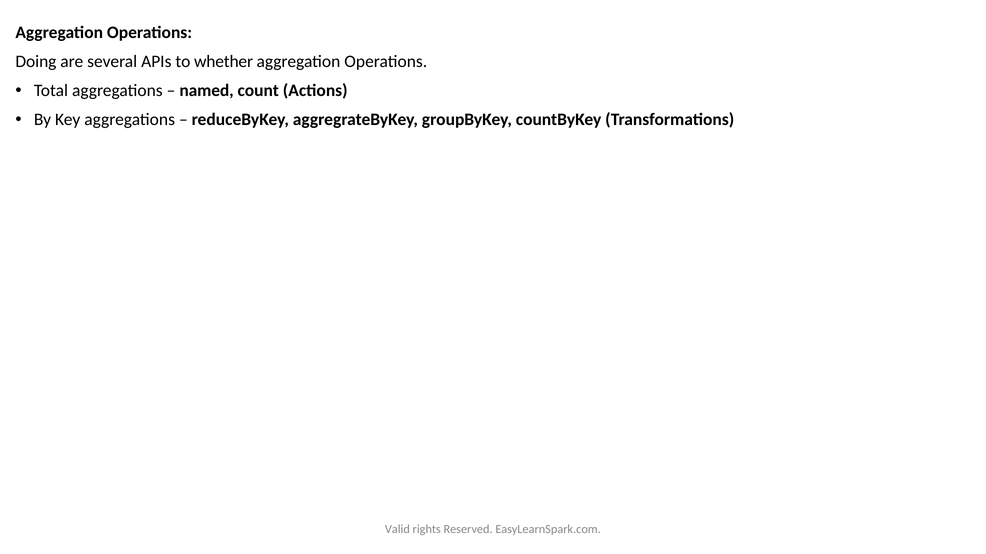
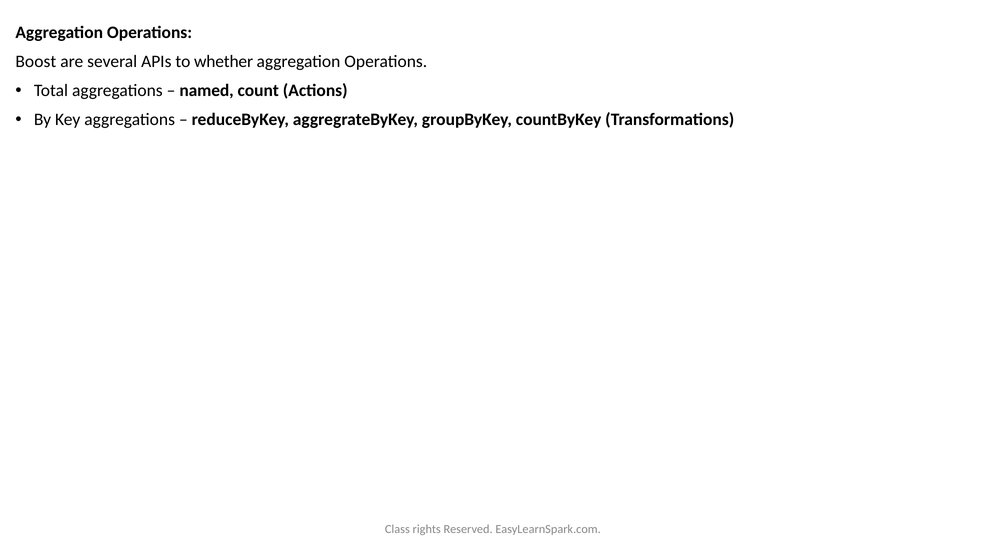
Doing: Doing -> Boost
Valid: Valid -> Class
